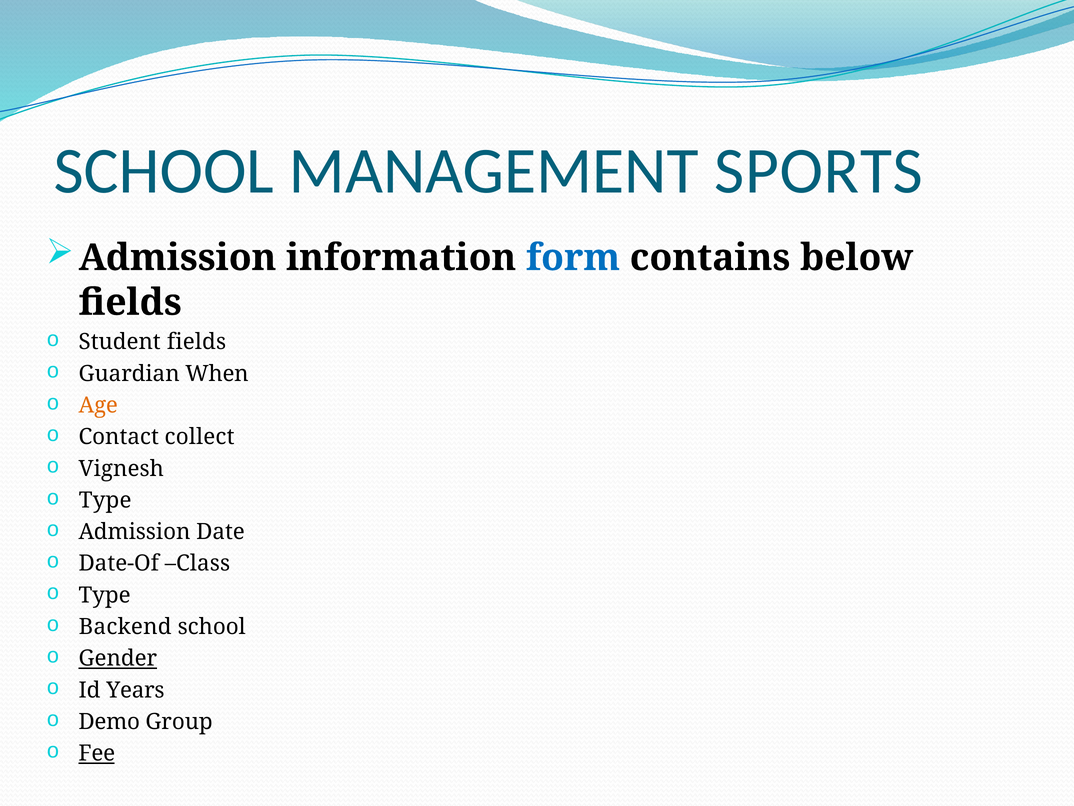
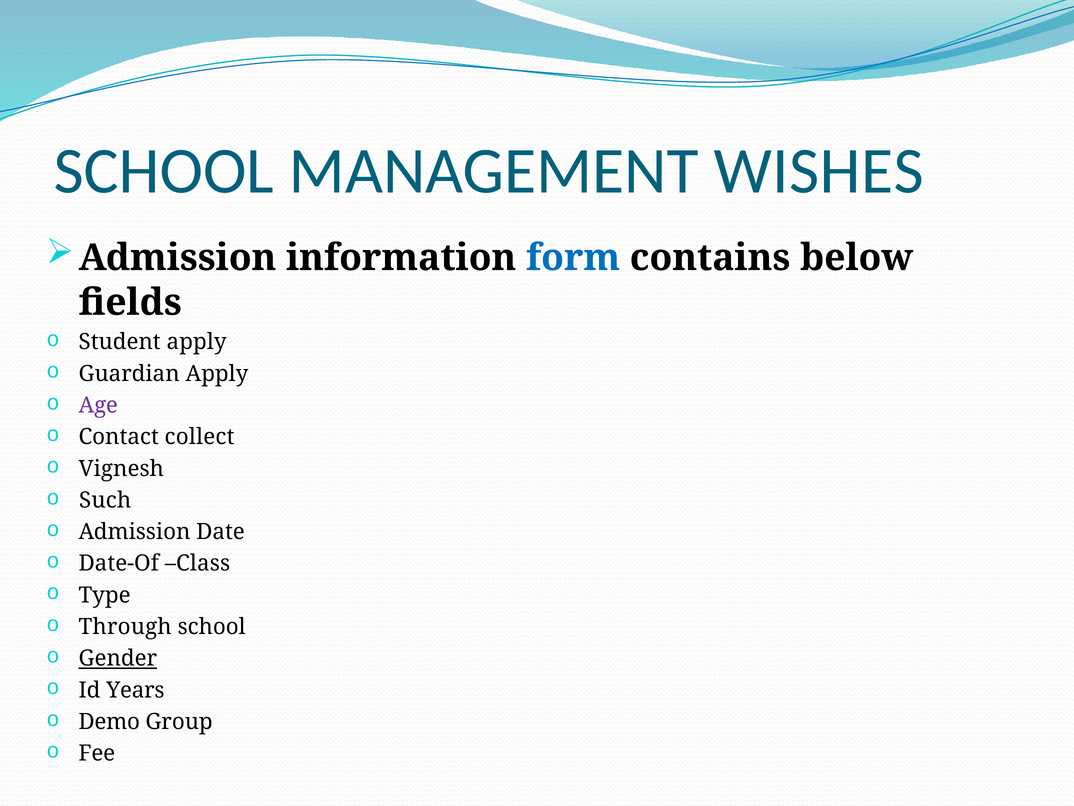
SPORTS: SPORTS -> WISHES
Student fields: fields -> apply
Guardian When: When -> Apply
Age colour: orange -> purple
Type at (105, 500): Type -> Such
Backend: Backend -> Through
Fee underline: present -> none
